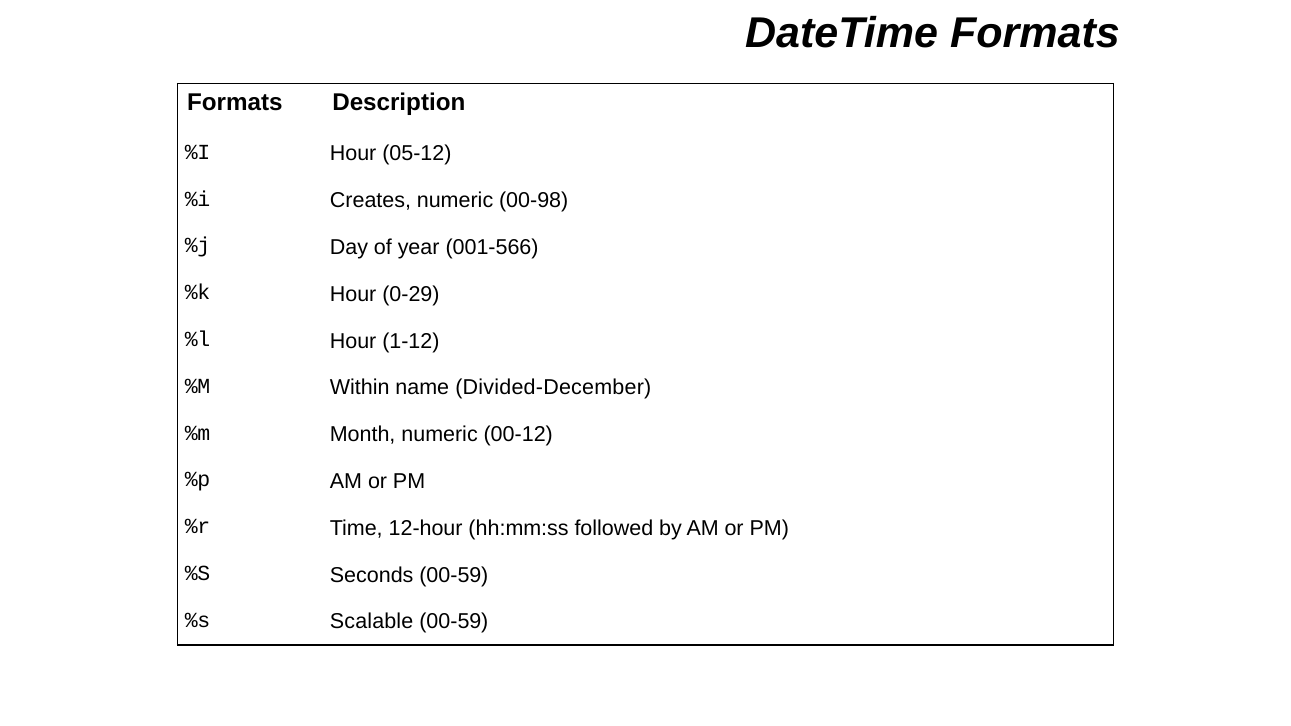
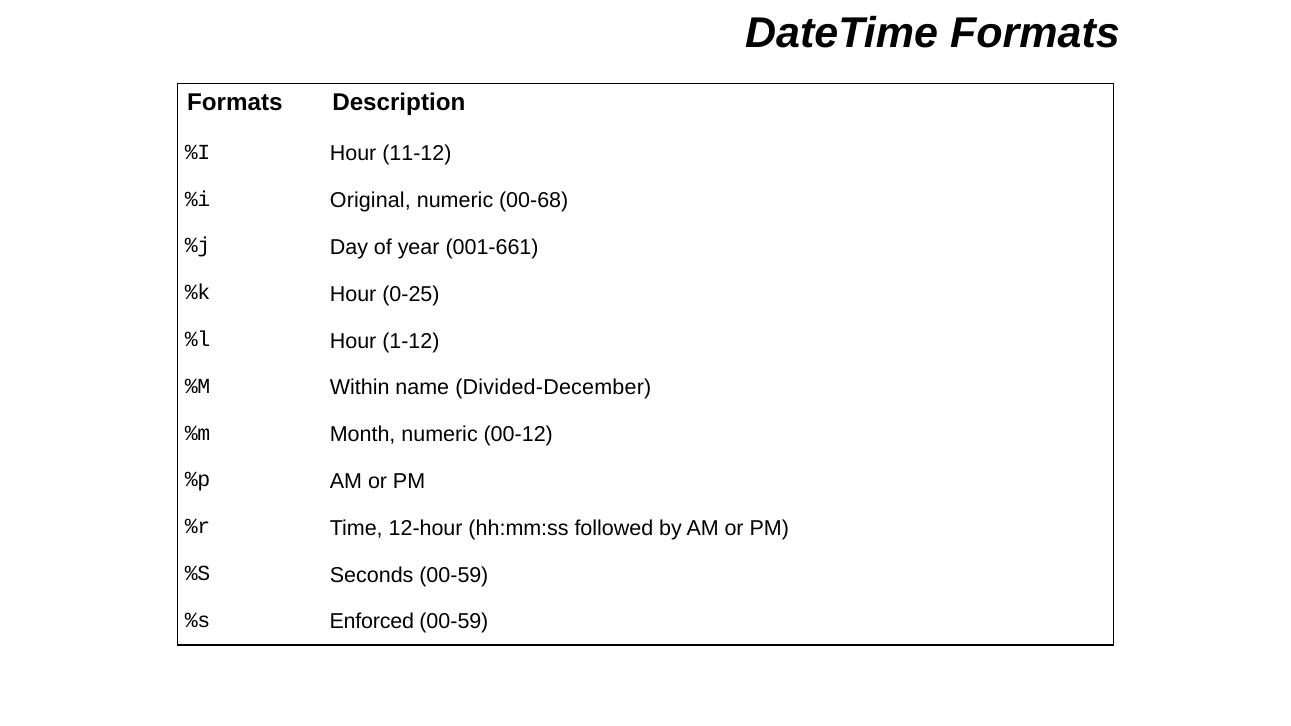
05-12: 05-12 -> 11-12
Creates: Creates -> Original
00-98: 00-98 -> 00-68
001-566: 001-566 -> 001-661
0-29: 0-29 -> 0-25
Scalable: Scalable -> Enforced
